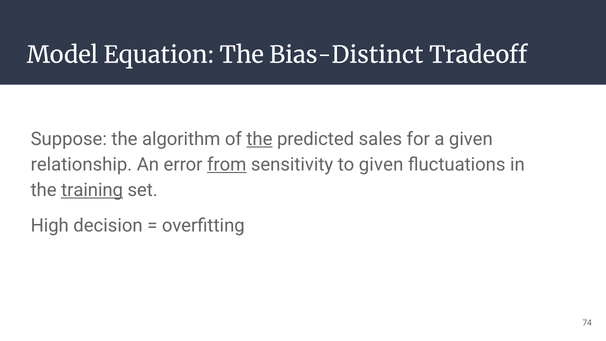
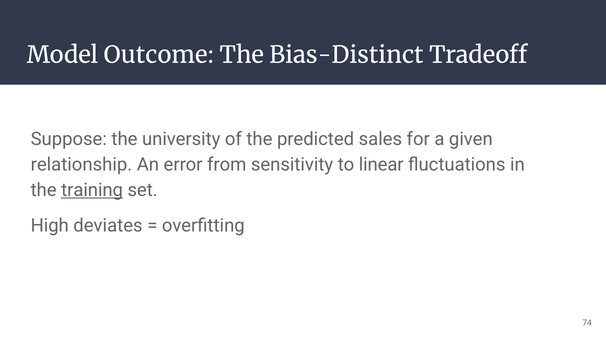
Equation: Equation -> Outcome
algorithm: algorithm -> university
the at (259, 139) underline: present -> none
from underline: present -> none
to given: given -> linear
decision: decision -> deviates
